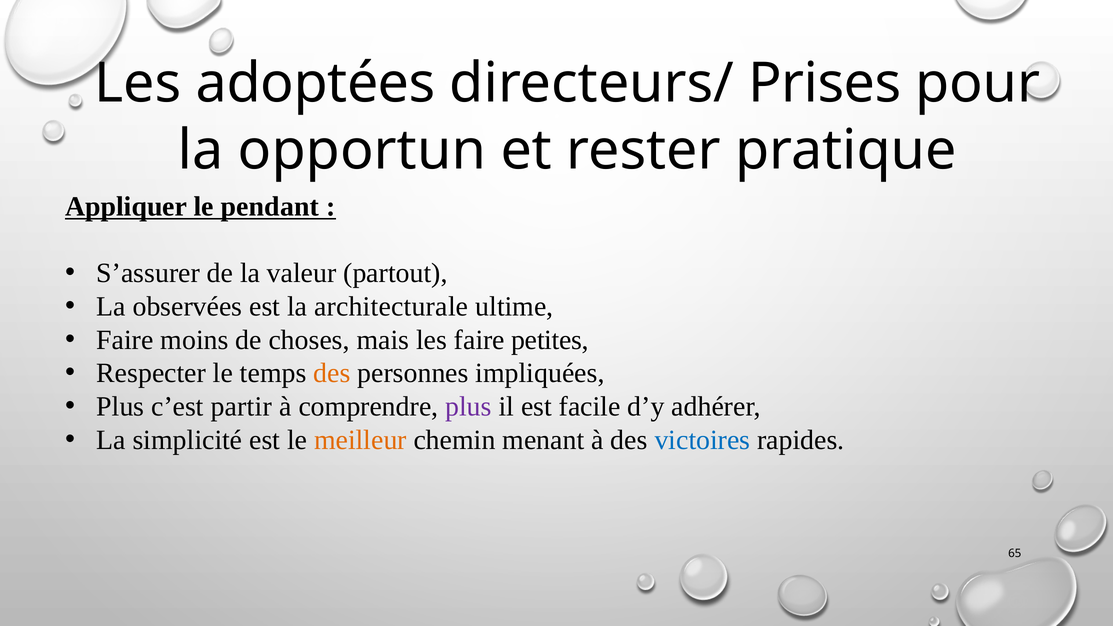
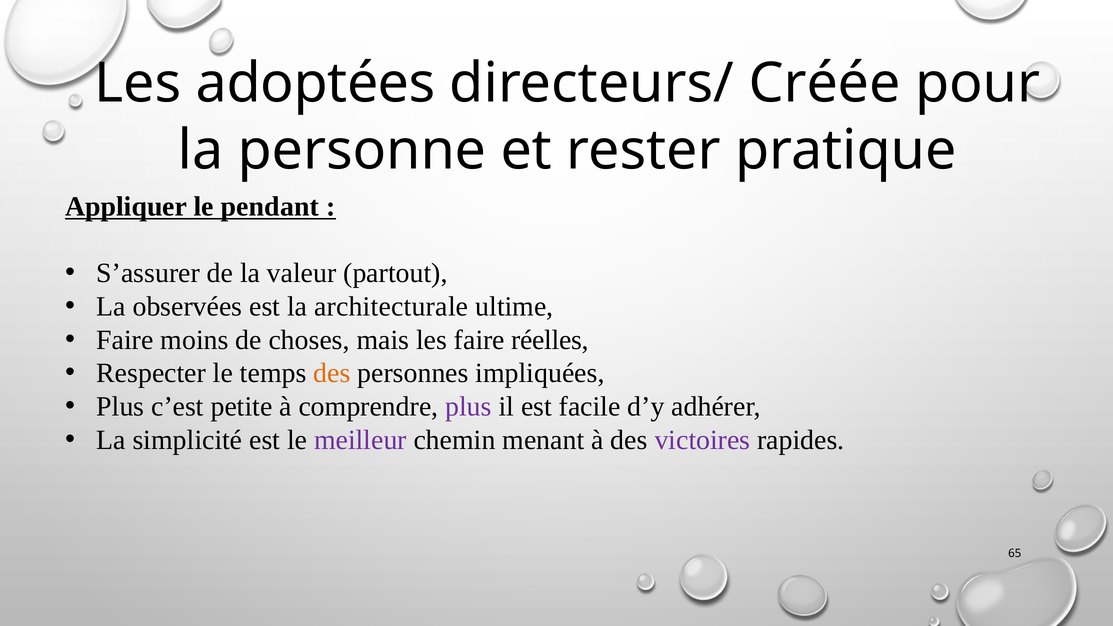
Prises: Prises -> Créée
opportun: opportun -> personne
petites: petites -> réelles
partir: partir -> petite
meilleur colour: orange -> purple
victoires colour: blue -> purple
